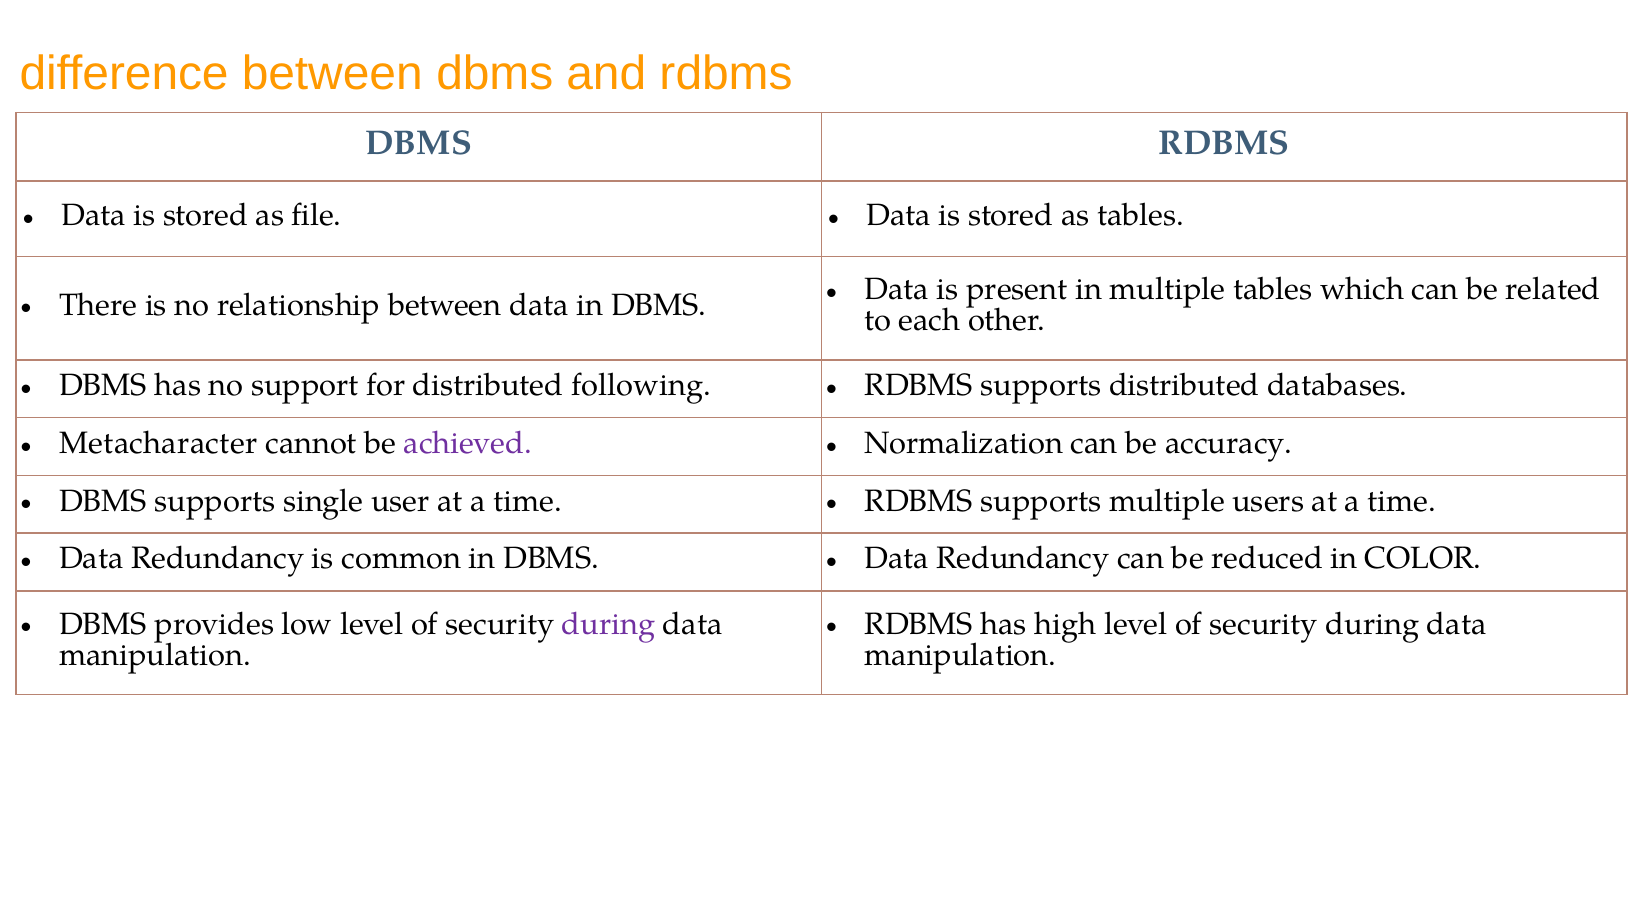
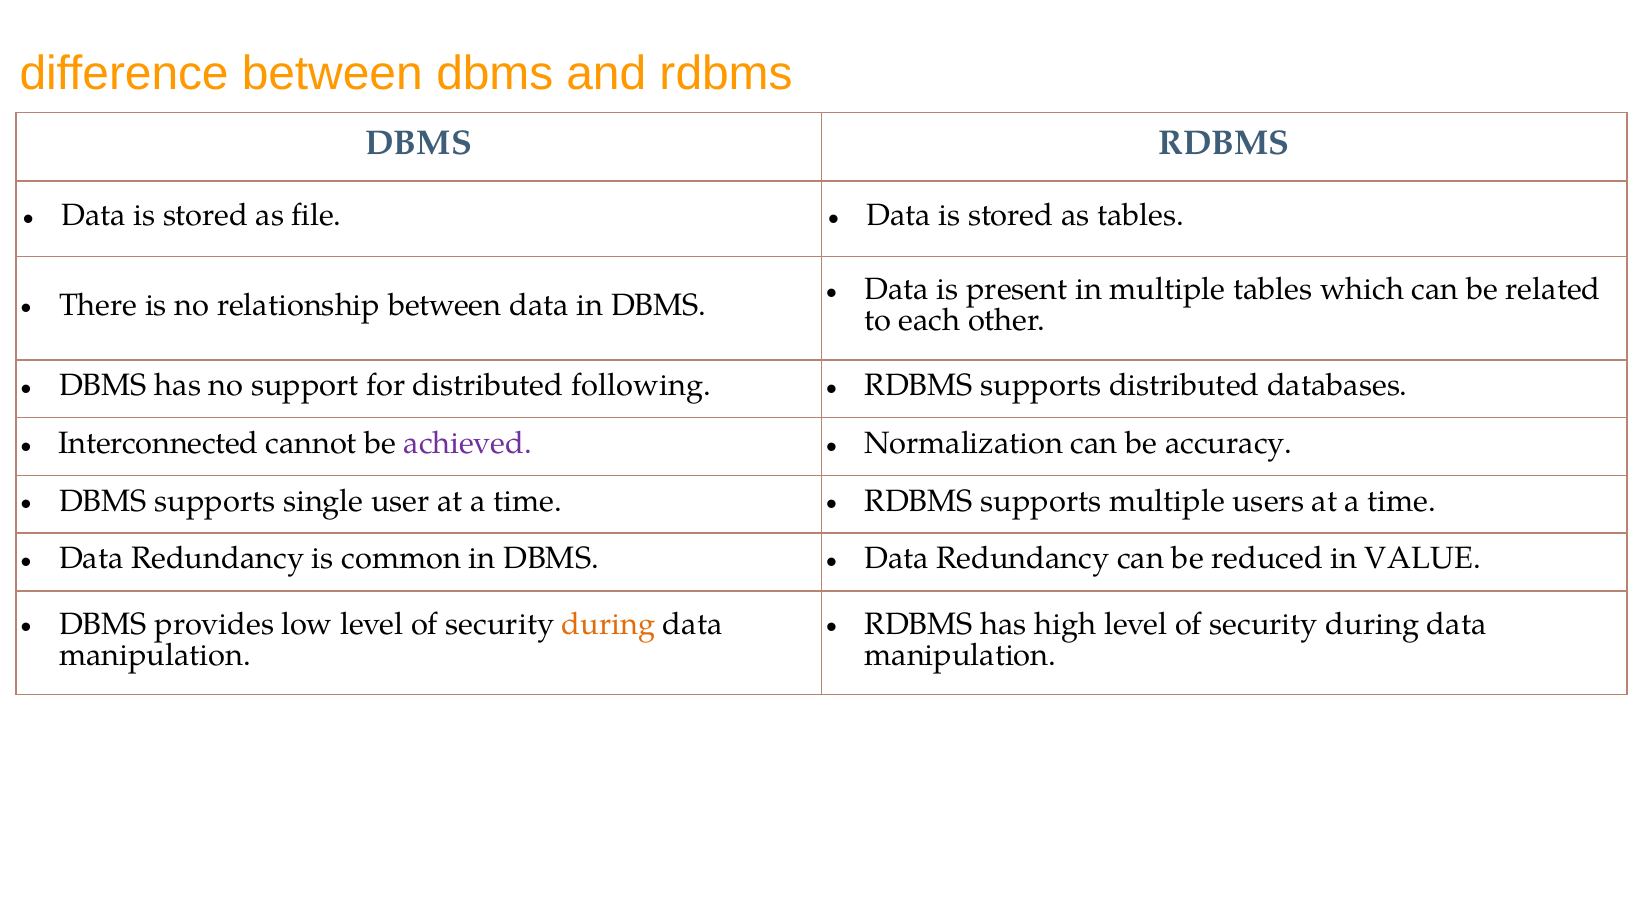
Metacharacter: Metacharacter -> Interconnected
COLOR: COLOR -> VALUE
during at (608, 624) colour: purple -> orange
